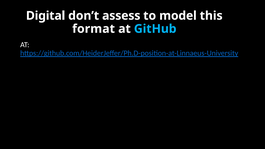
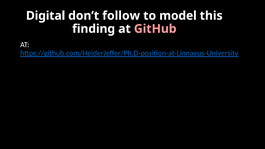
assess: assess -> follow
format: format -> finding
GitHub colour: light blue -> pink
